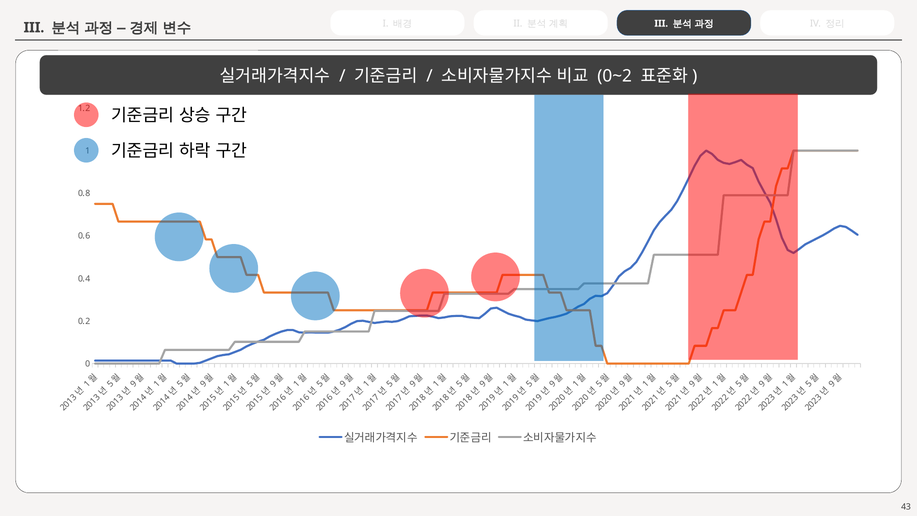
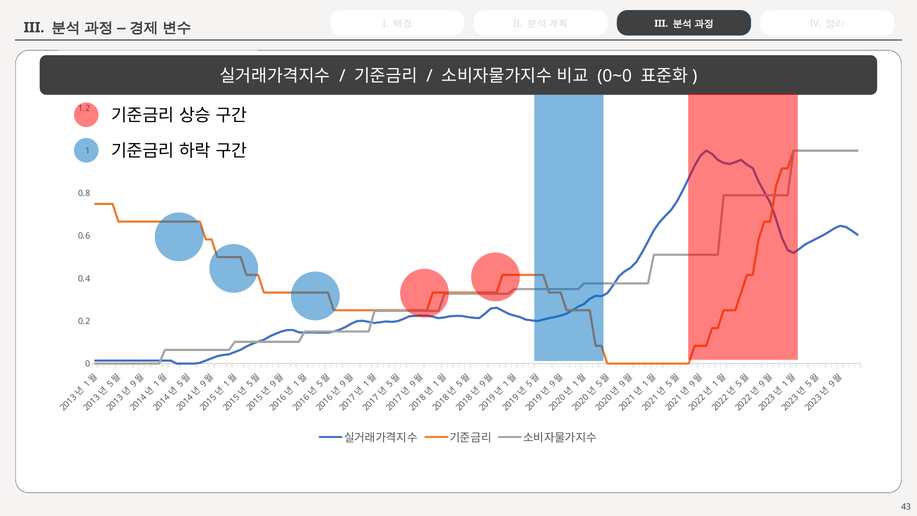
0~2: 0~2 -> 0~0
